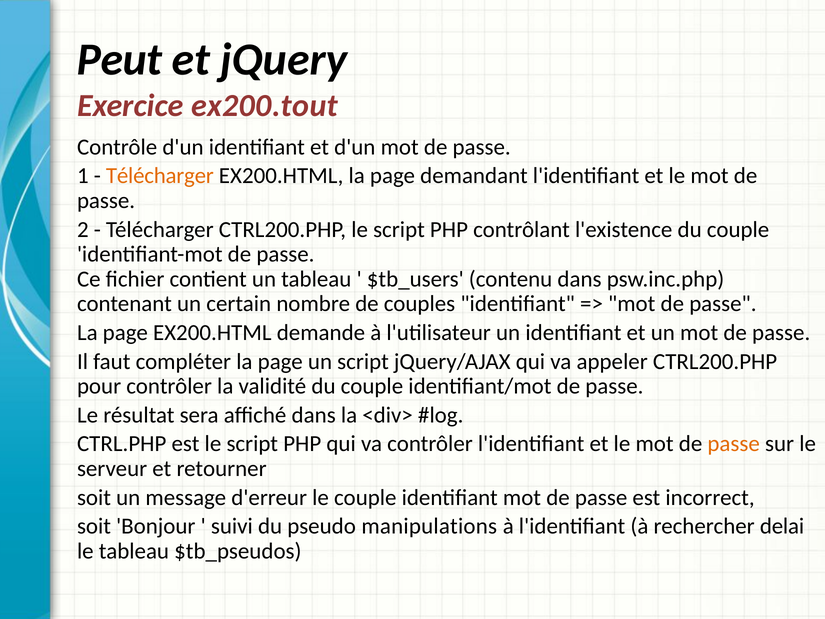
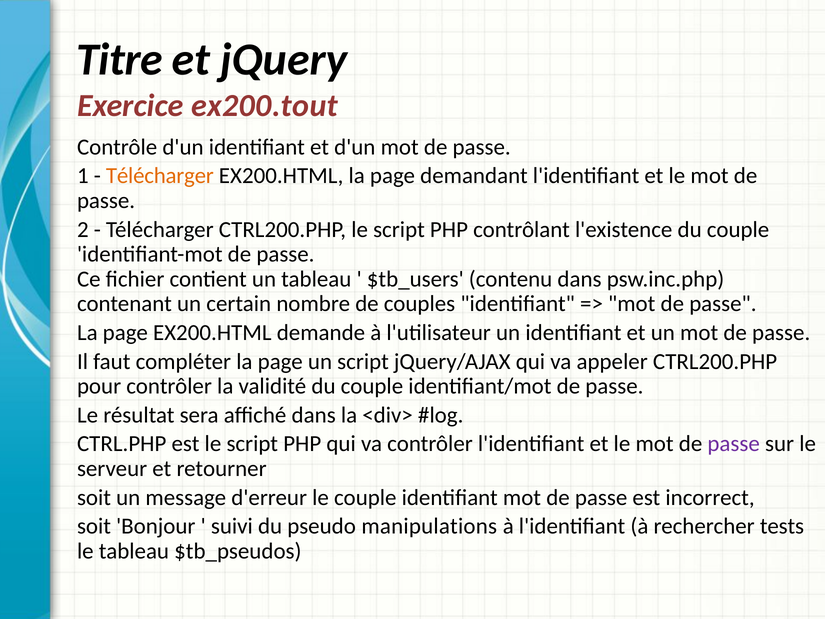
Peut: Peut -> Titre
passe at (734, 444) colour: orange -> purple
delai: delai -> tests
